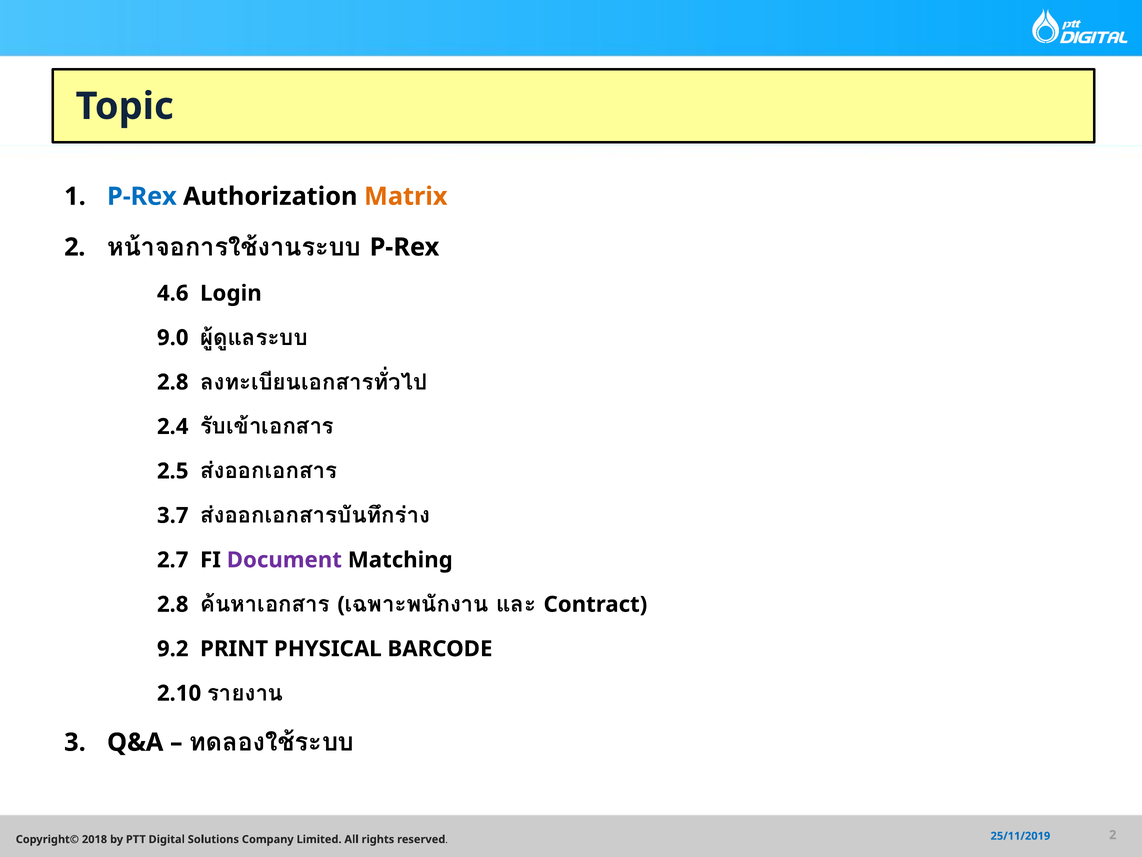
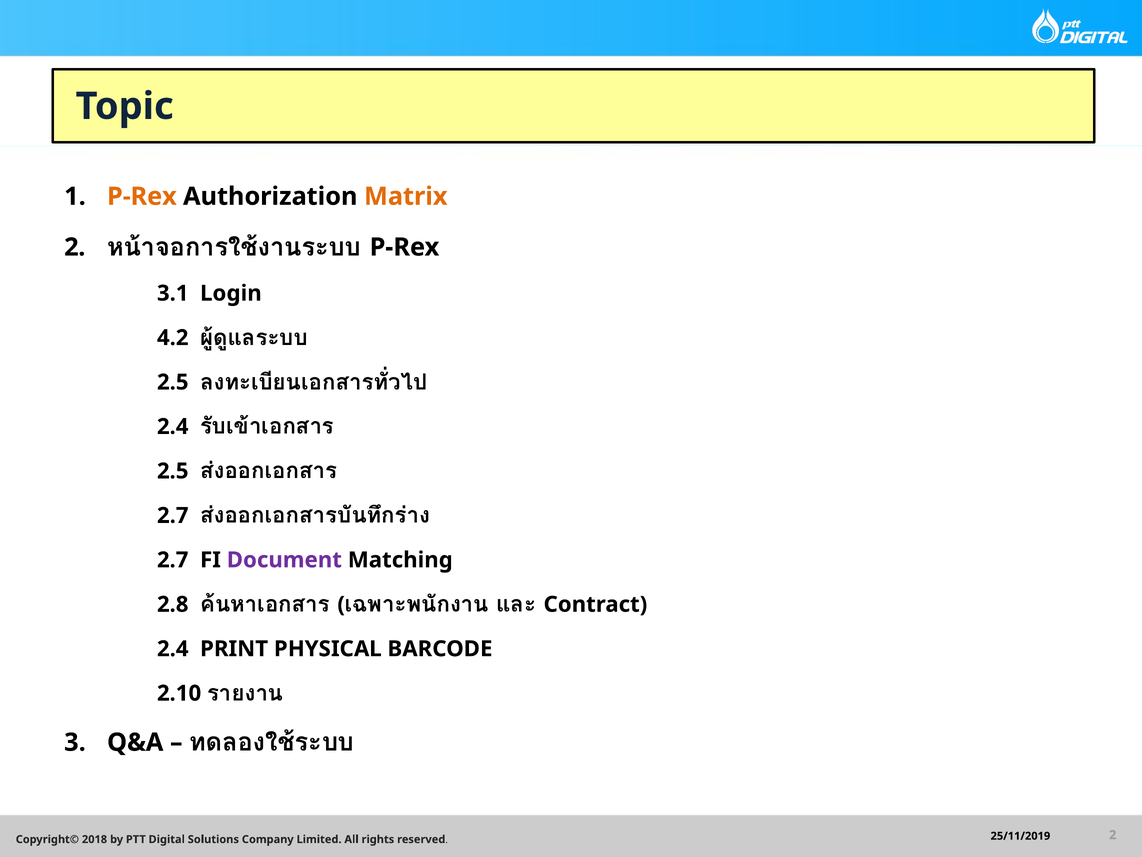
P-Rex at (142, 196) colour: blue -> orange
4.6: 4.6 -> 3.1
9.0: 9.0 -> 4.2
2.8 at (173, 382): 2.8 -> 2.5
3.7 at (173, 515): 3.7 -> 2.7
9.2 at (173, 649): 9.2 -> 2.4
25/11/2019 colour: blue -> black
